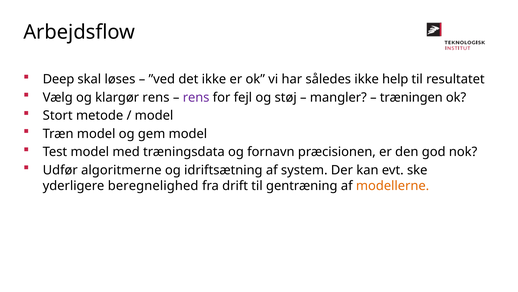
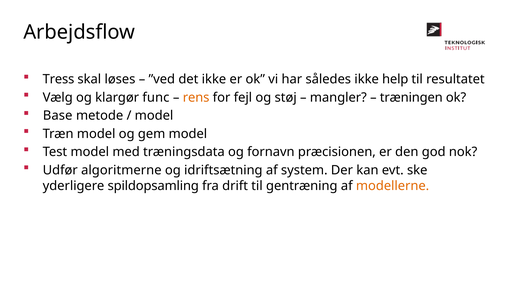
Deep: Deep -> Tress
klargør rens: rens -> func
rens at (196, 97) colour: purple -> orange
Stort: Stort -> Base
beregnelighed: beregnelighed -> spildopsamling
